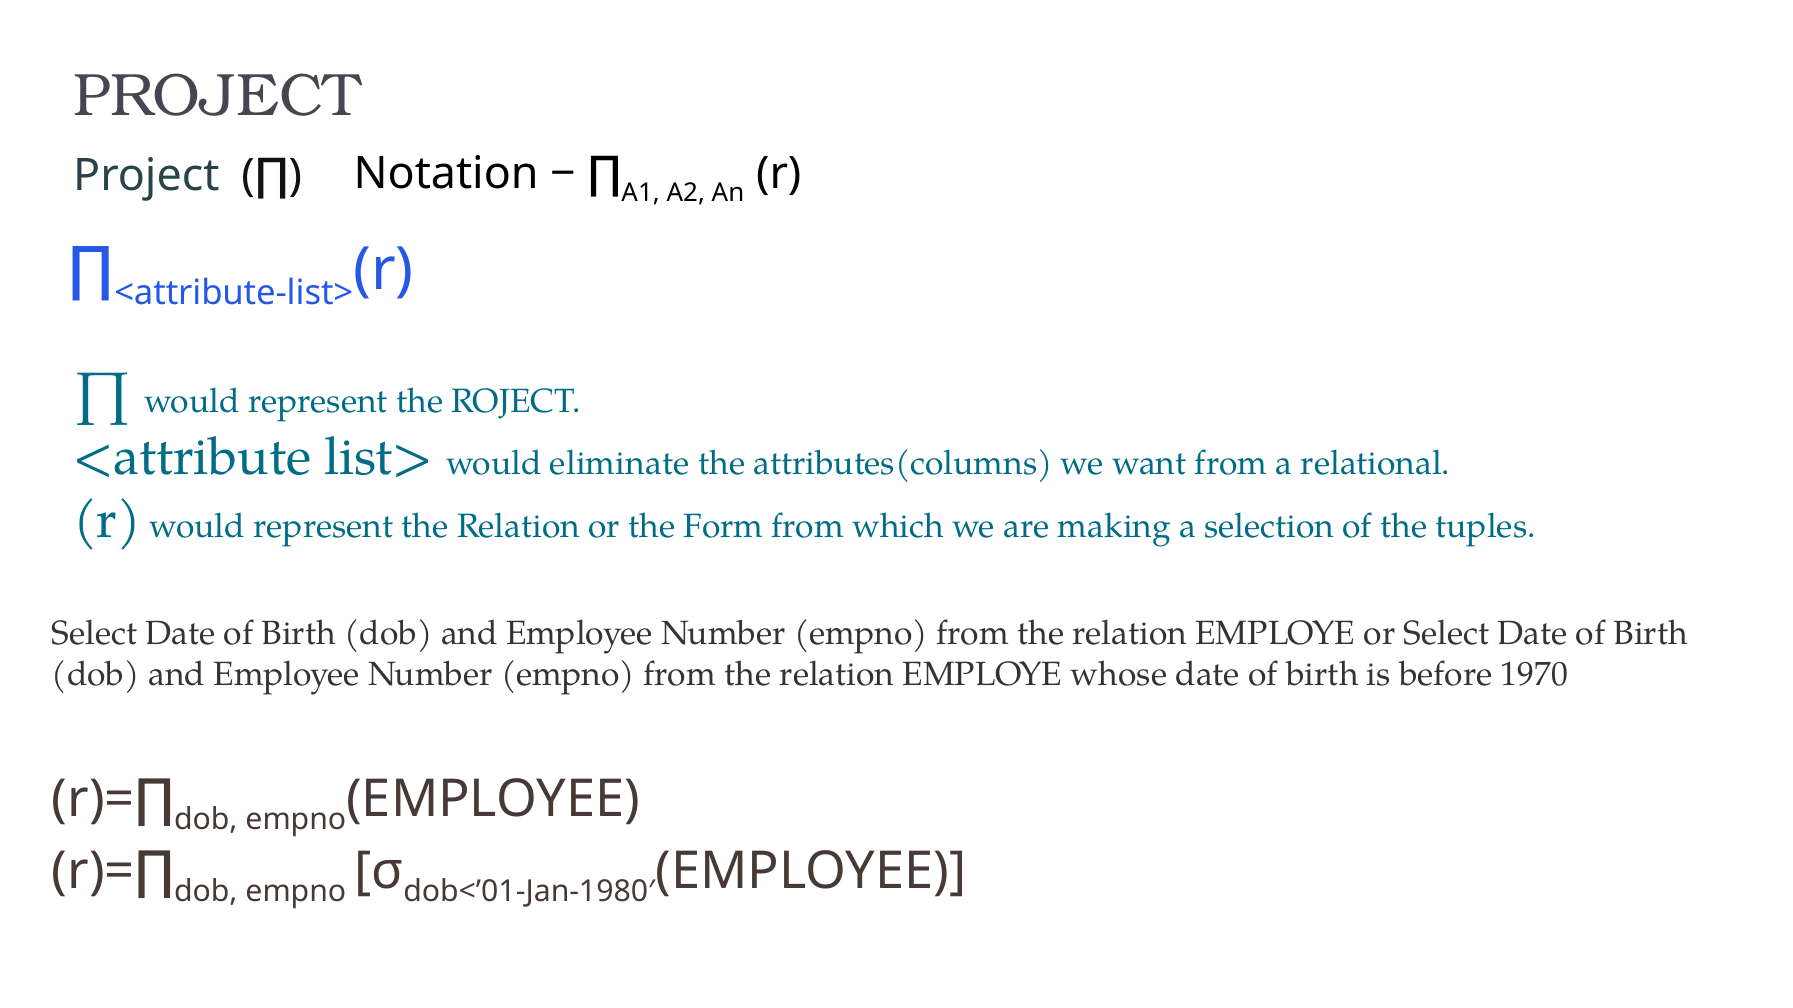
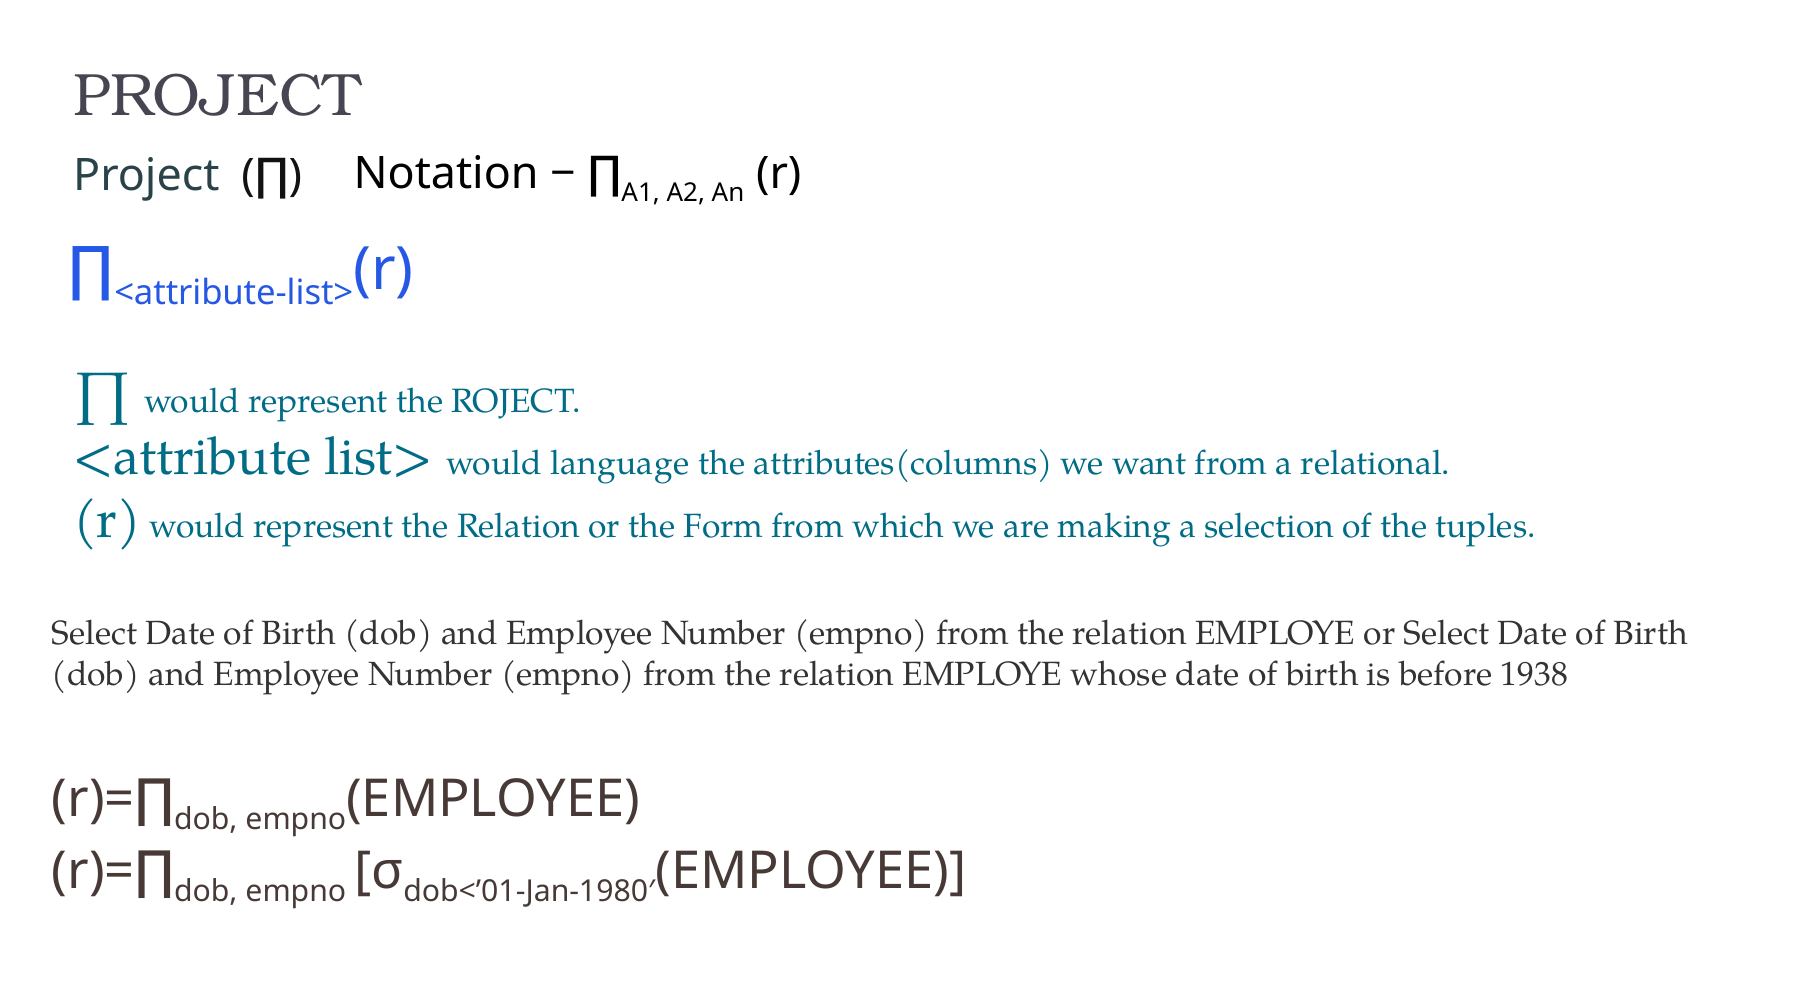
eliminate: eliminate -> language
1970: 1970 -> 1938
